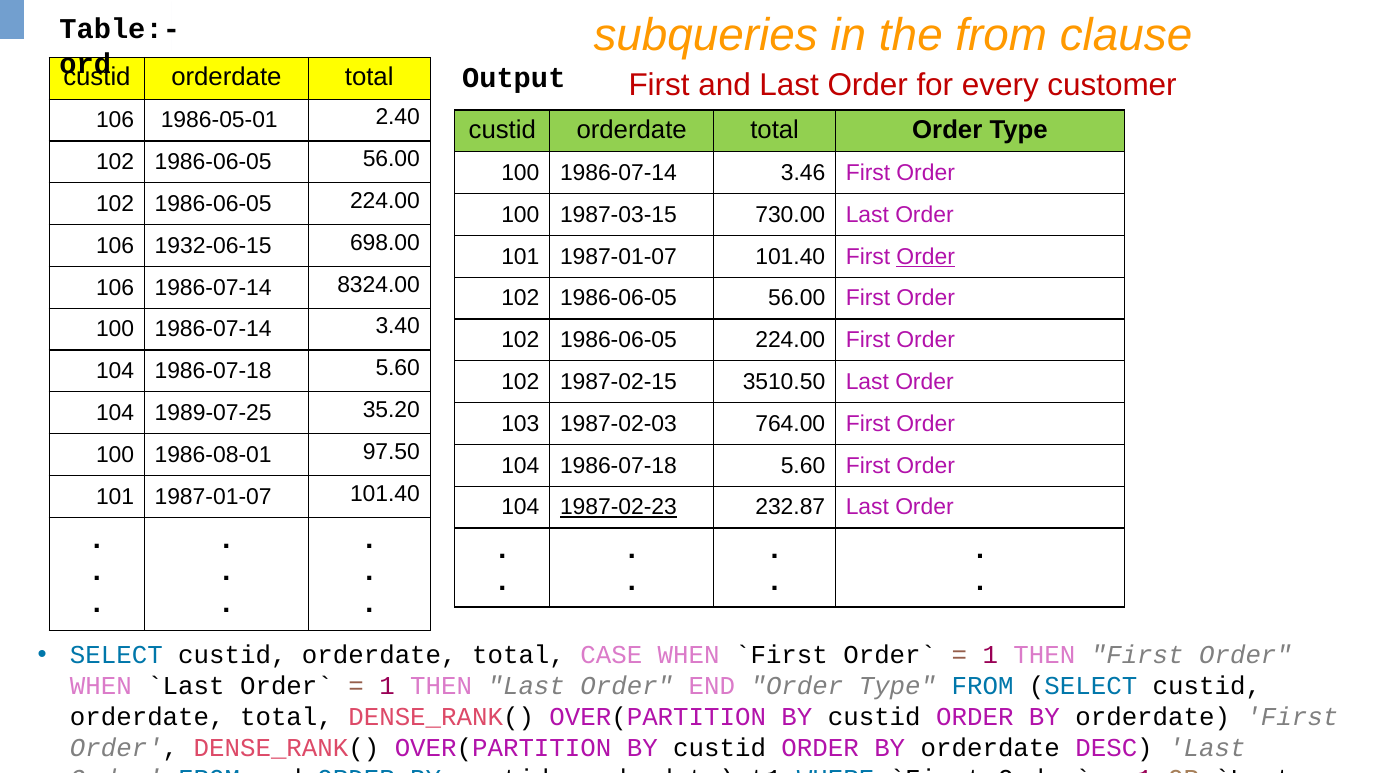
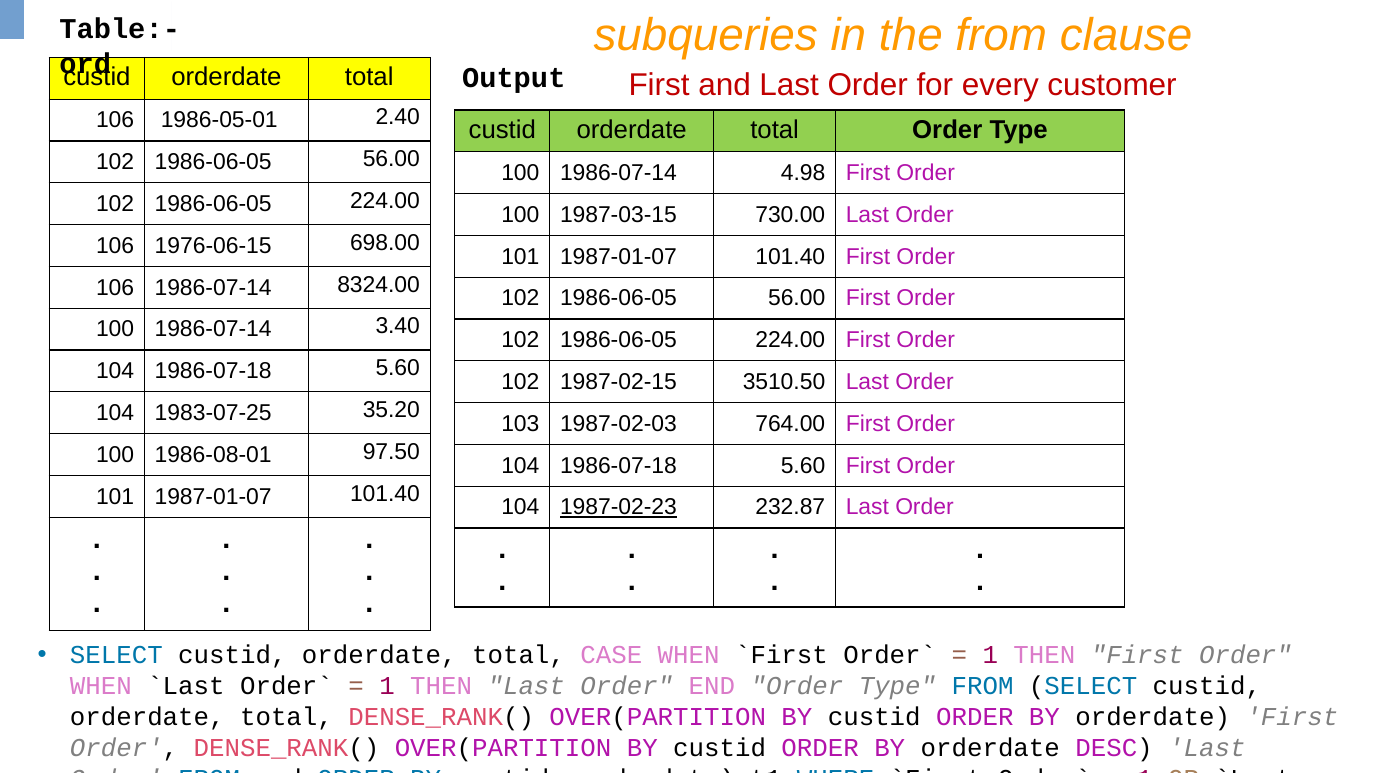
3.46: 3.46 -> 4.98
1932-06-15: 1932-06-15 -> 1976-06-15
Order at (926, 257) underline: present -> none
1989-07-25: 1989-07-25 -> 1983-07-25
